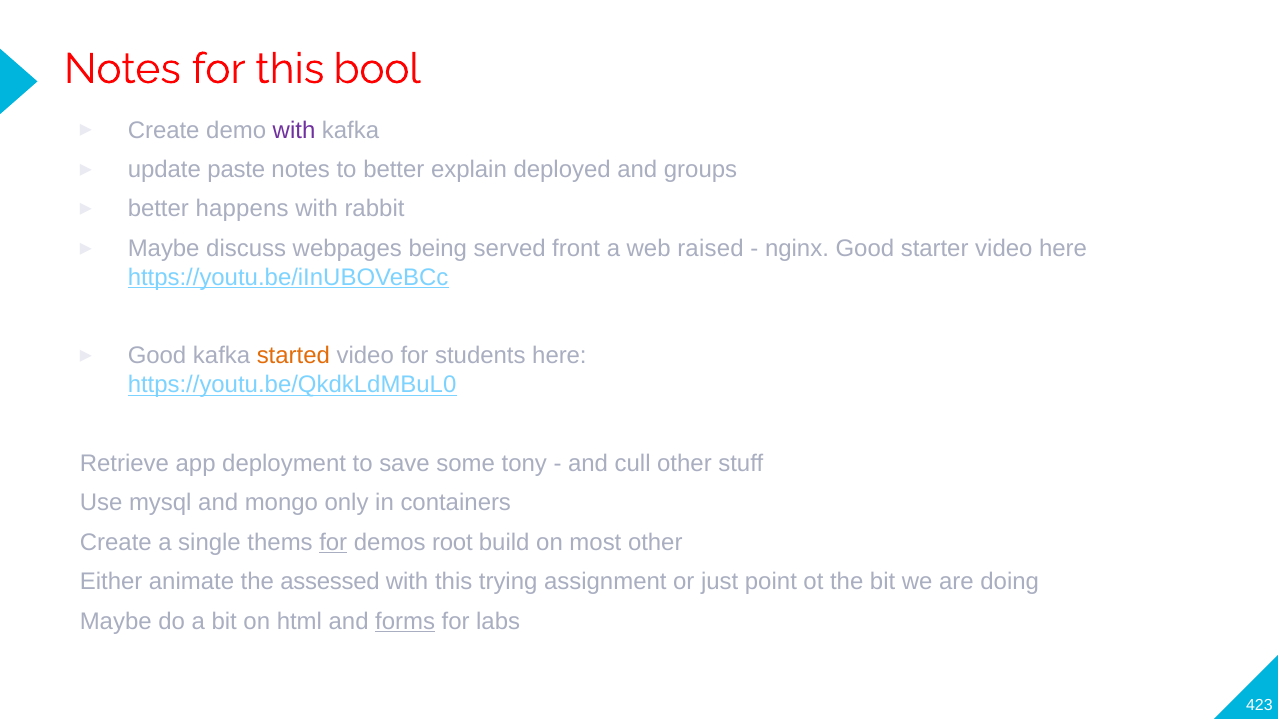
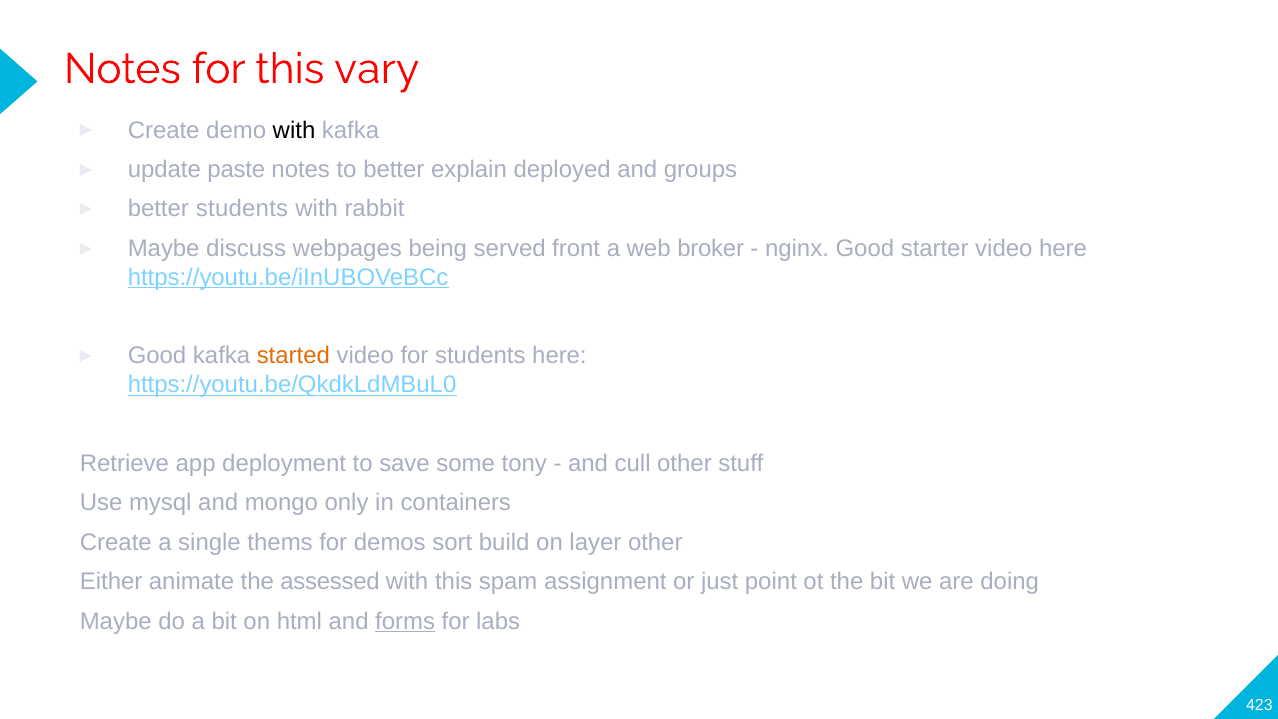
bool: bool -> vary
with at (294, 130) colour: purple -> black
better happens: happens -> students
raised: raised -> broker
for at (333, 542) underline: present -> none
root: root -> sort
most: most -> layer
trying: trying -> spam
